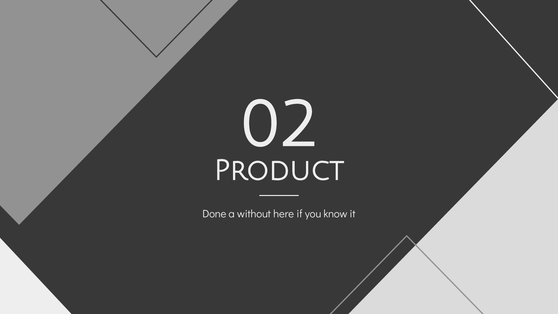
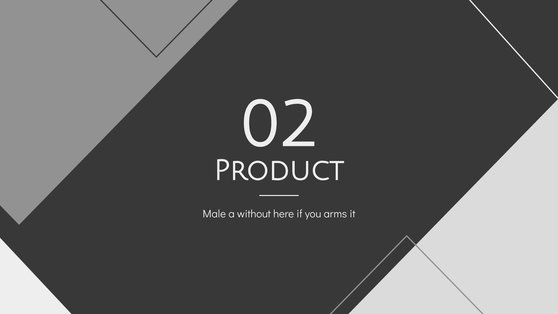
Done: Done -> Male
know: know -> arms
